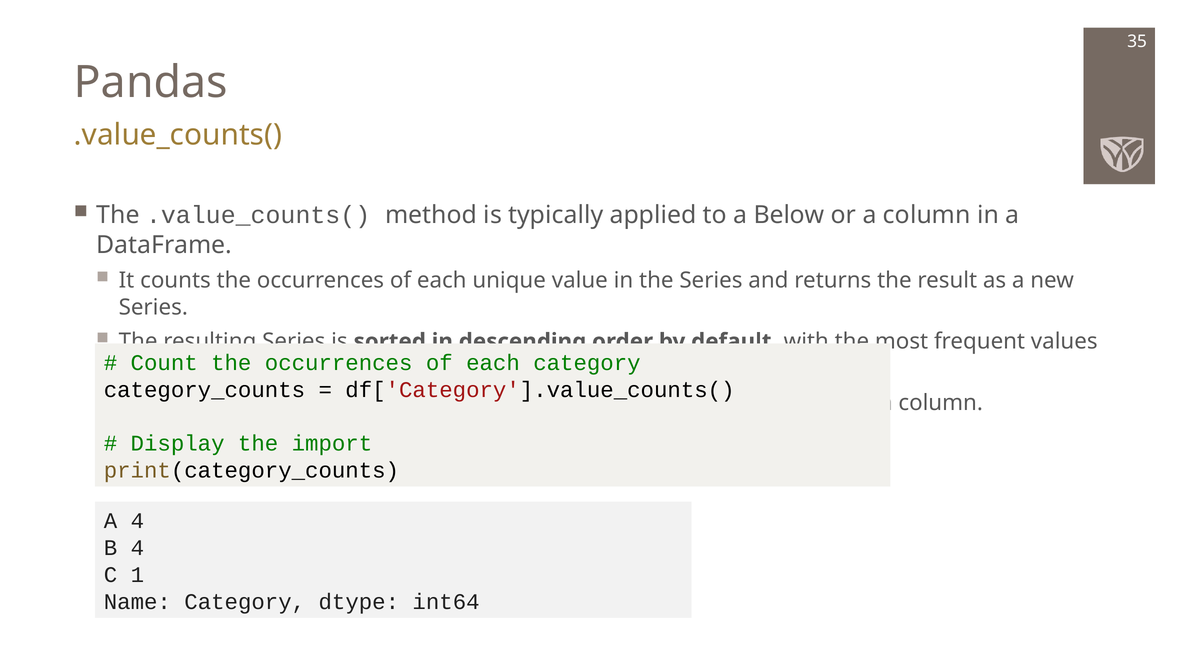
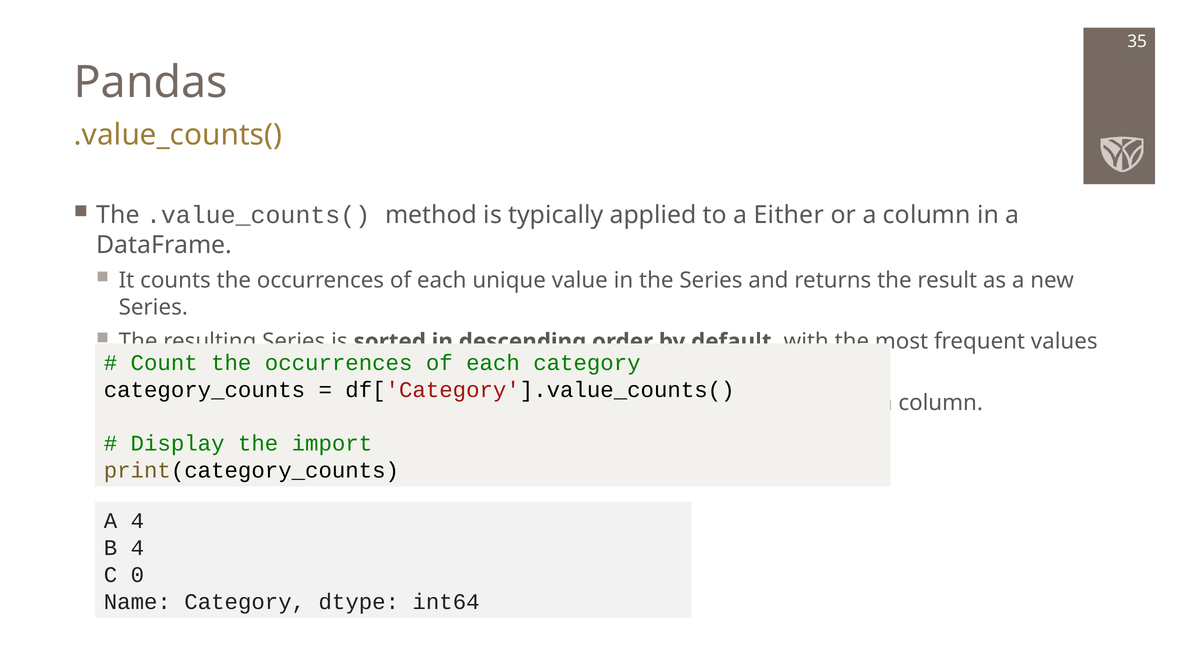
Below: Below -> Either
1: 1 -> 0
